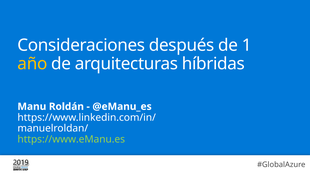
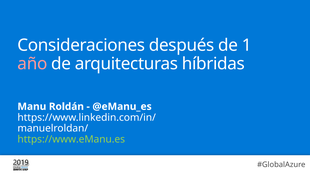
año colour: yellow -> pink
